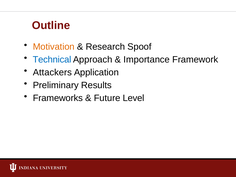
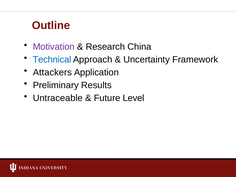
Motivation colour: orange -> purple
Spoof: Spoof -> China
Importance: Importance -> Uncertainty
Frameworks: Frameworks -> Untraceable
